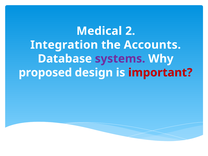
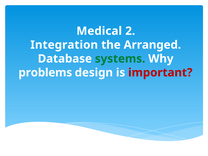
Accounts: Accounts -> Arranged
systems colour: purple -> green
proposed: proposed -> problems
